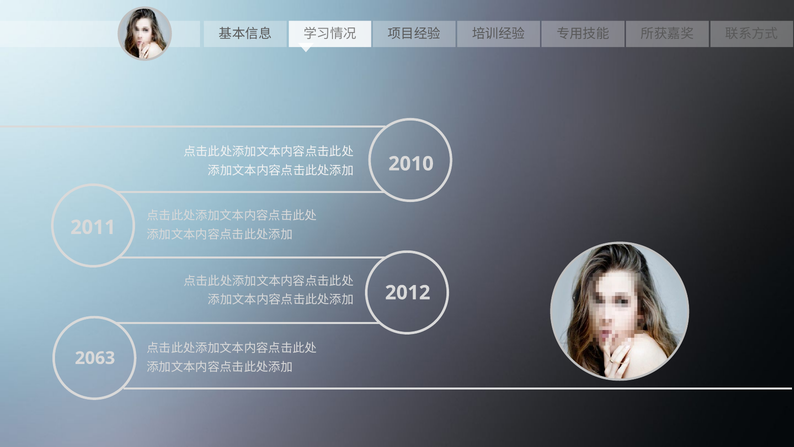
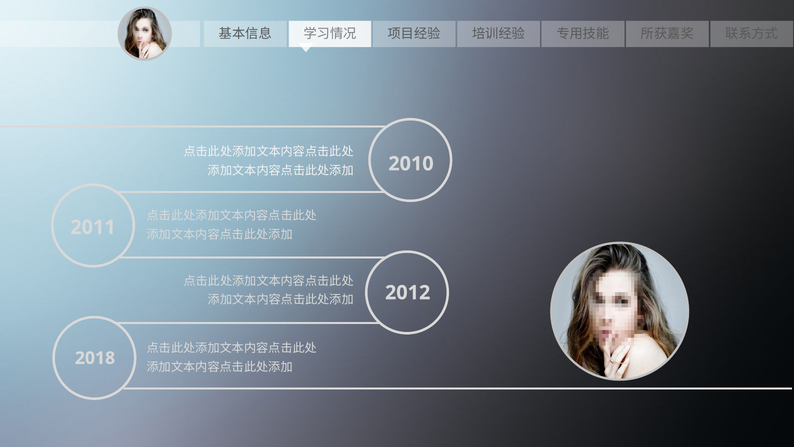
2063: 2063 -> 2018
